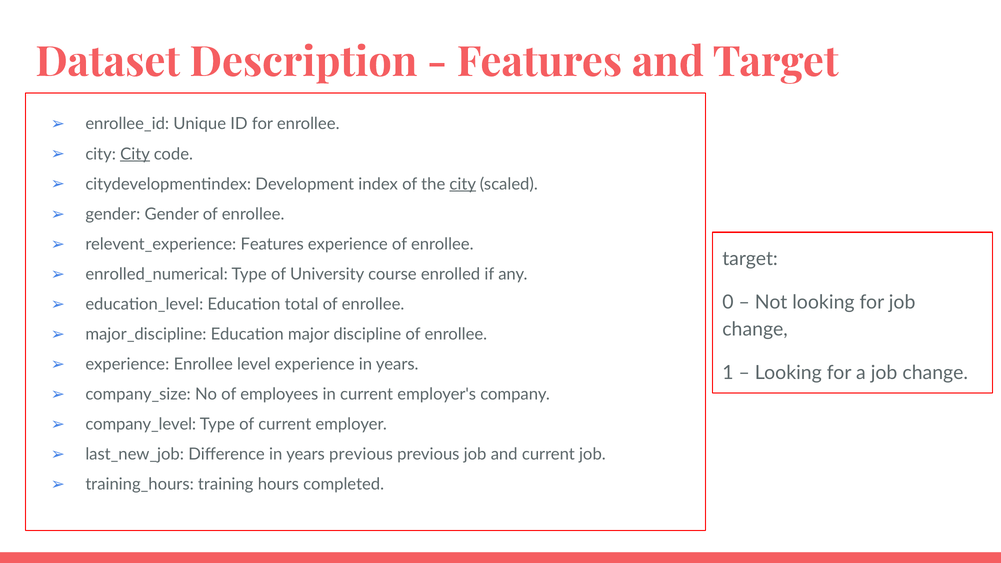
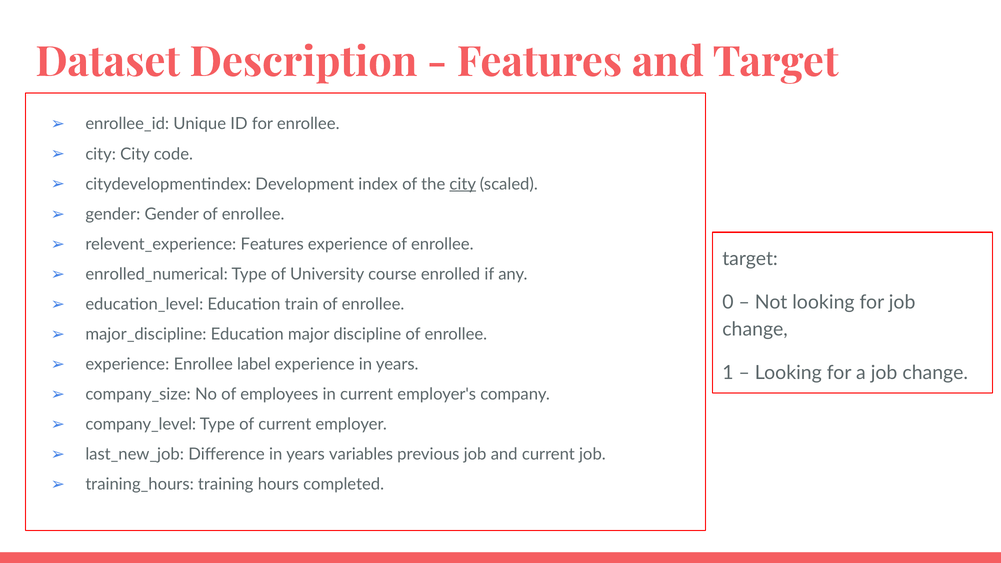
City at (135, 154) underline: present -> none
total: total -> train
level: level -> label
years previous: previous -> variables
